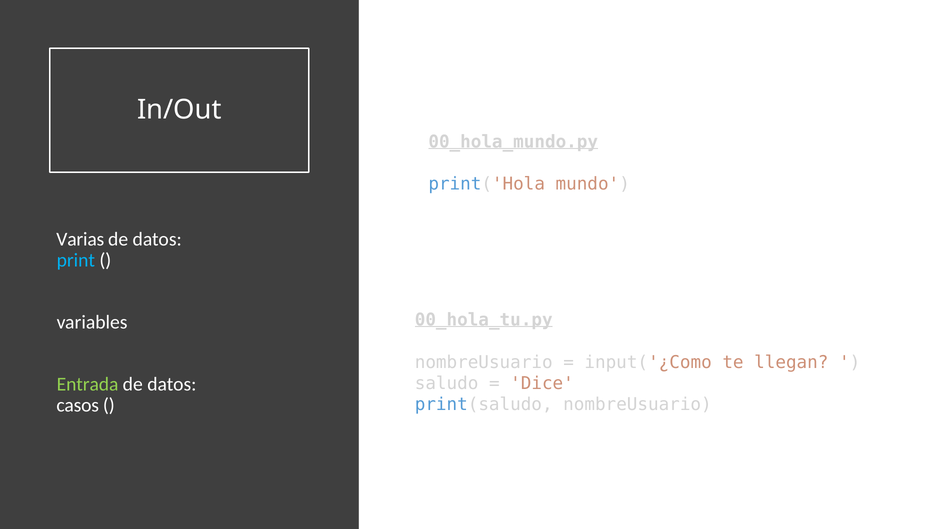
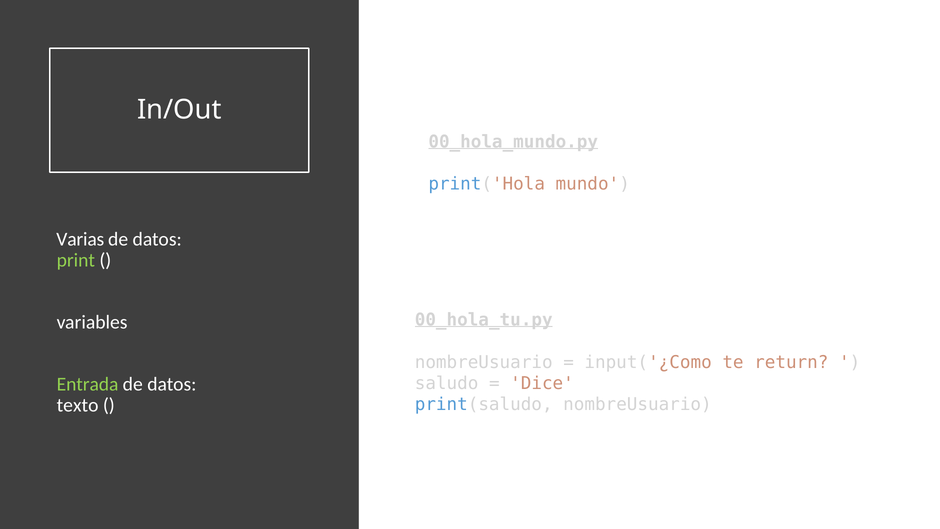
print colour: light blue -> light green
llegan: llegan -> return
casos: casos -> texto
